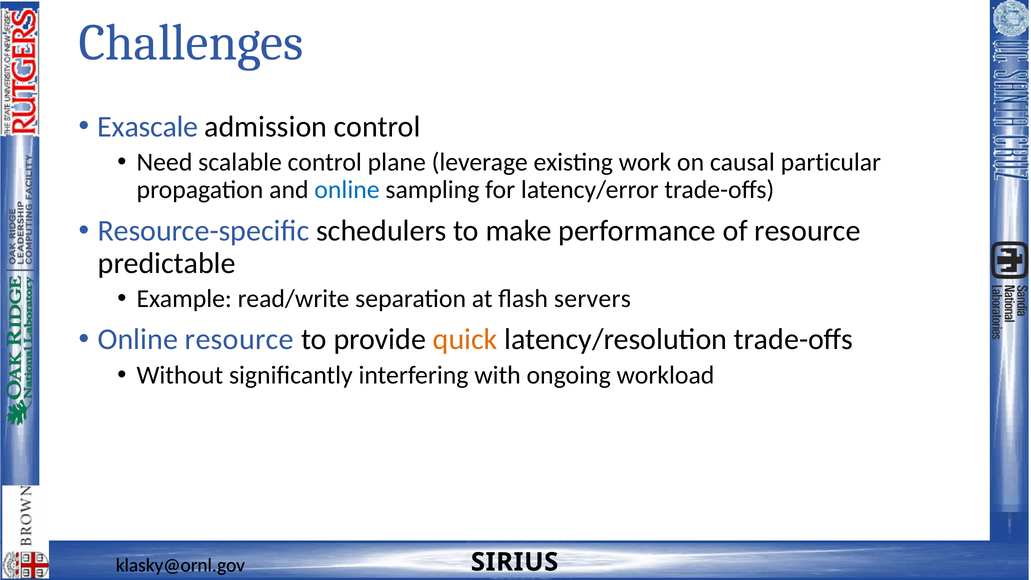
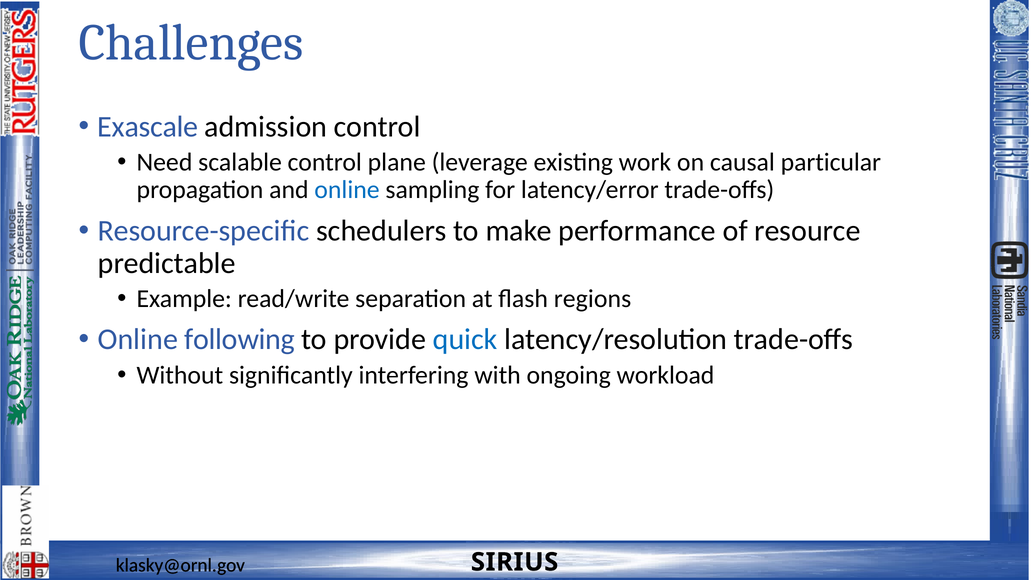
servers: servers -> regions
Online resource: resource -> following
quick colour: orange -> blue
